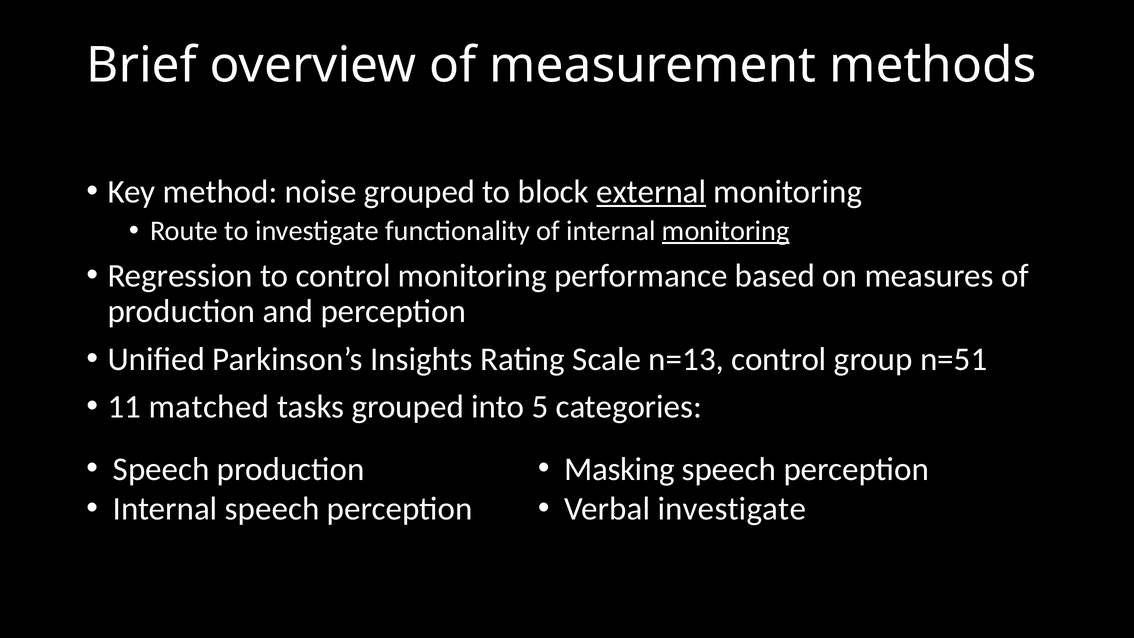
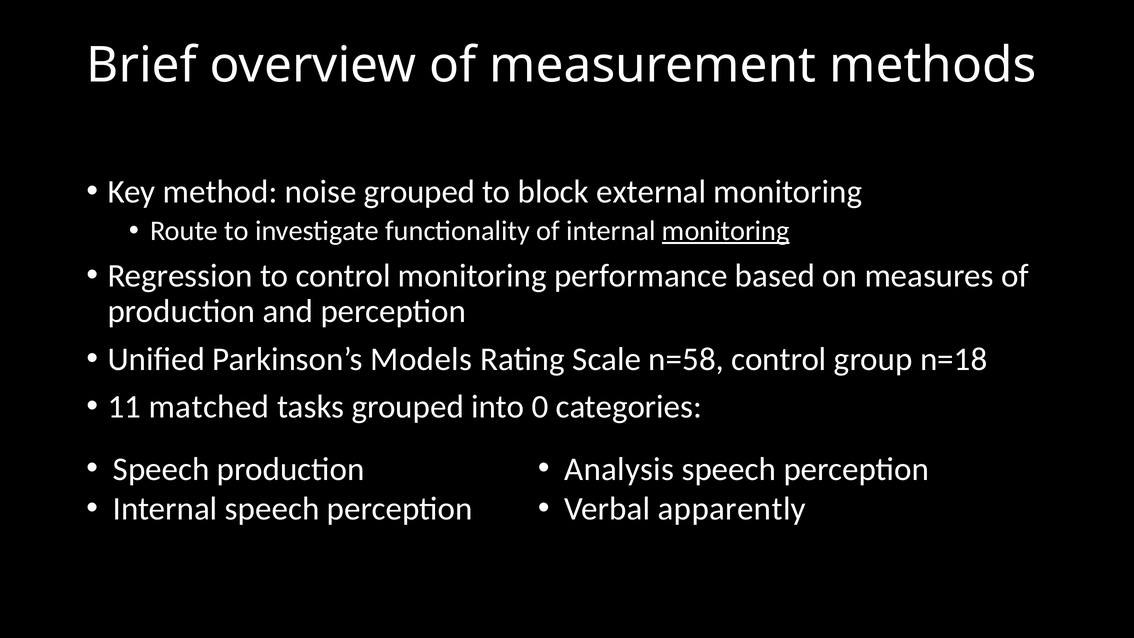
external underline: present -> none
Insights: Insights -> Models
n=13: n=13 -> n=58
n=51: n=51 -> n=18
5: 5 -> 0
Masking: Masking -> Analysis
Verbal investigate: investigate -> apparently
